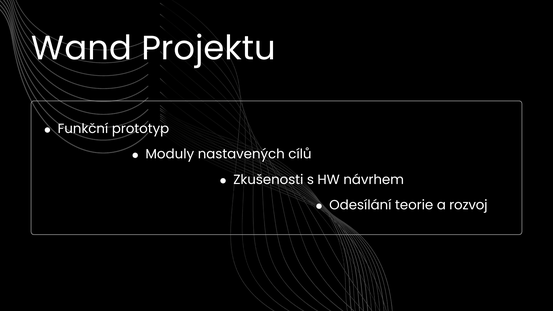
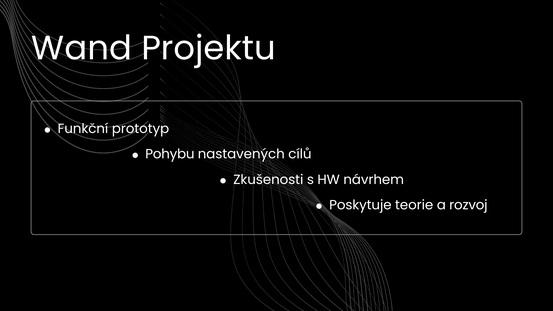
Moduly: Moduly -> Pohybu
Odesílání: Odesílání -> Poskytuje
